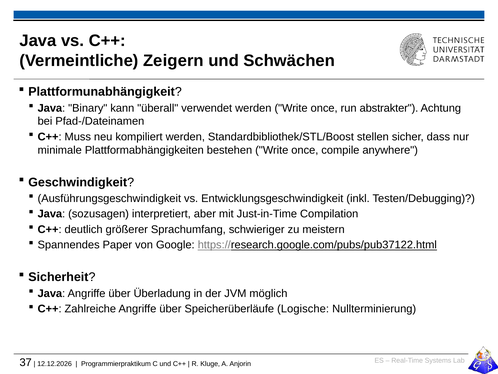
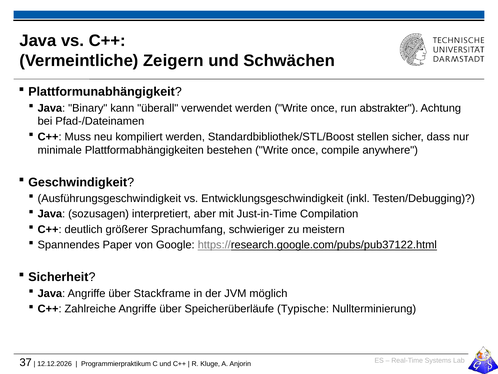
Überladung: Überladung -> Stackframe
Logische: Logische -> Typische
